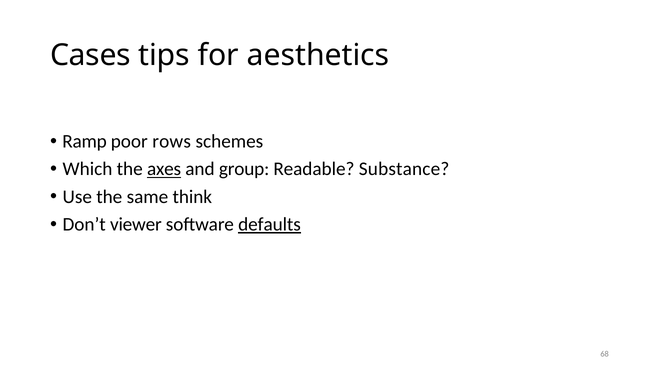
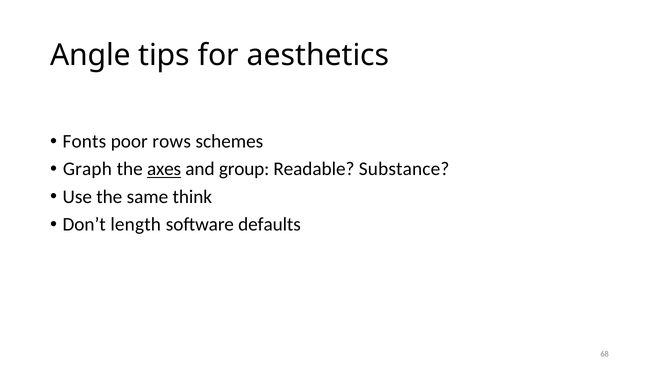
Cases: Cases -> Angle
Ramp: Ramp -> Fonts
Which: Which -> Graph
viewer: viewer -> length
defaults underline: present -> none
